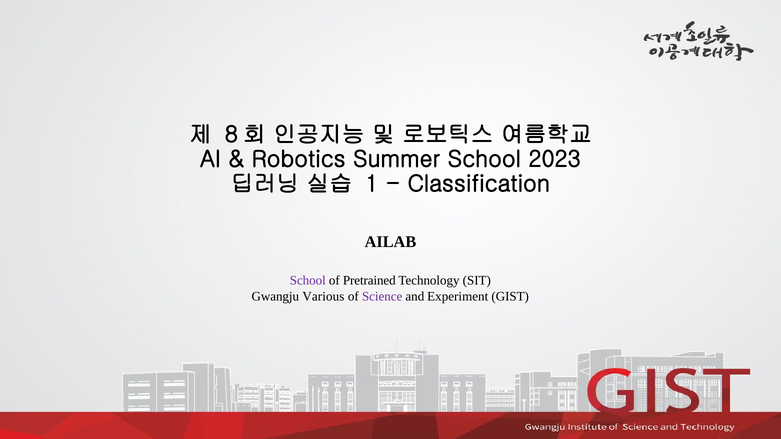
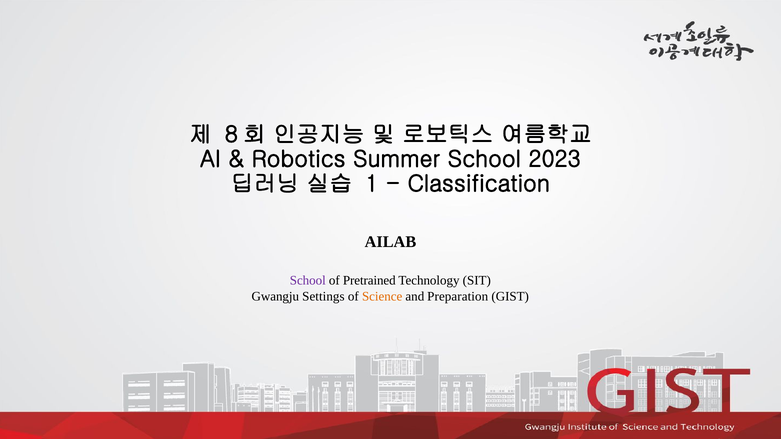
Various: Various -> Settings
Science colour: purple -> orange
Experiment: Experiment -> Preparation
